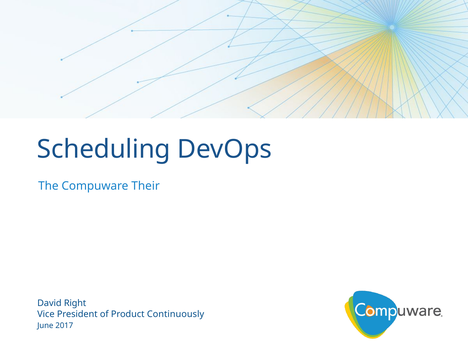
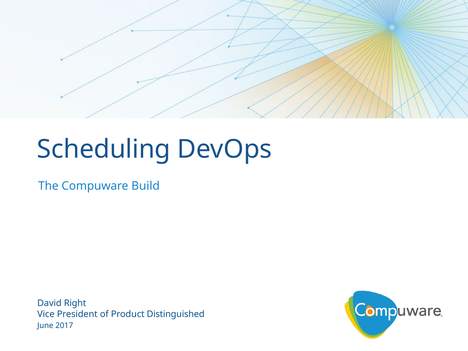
Their: Their -> Build
Continuously: Continuously -> Distinguished
